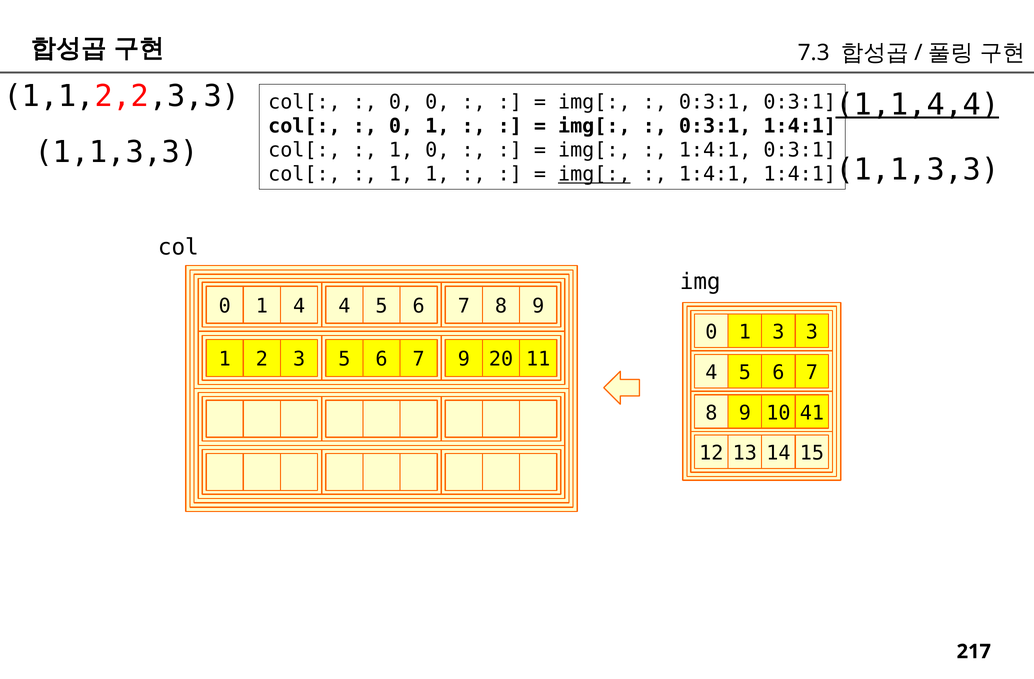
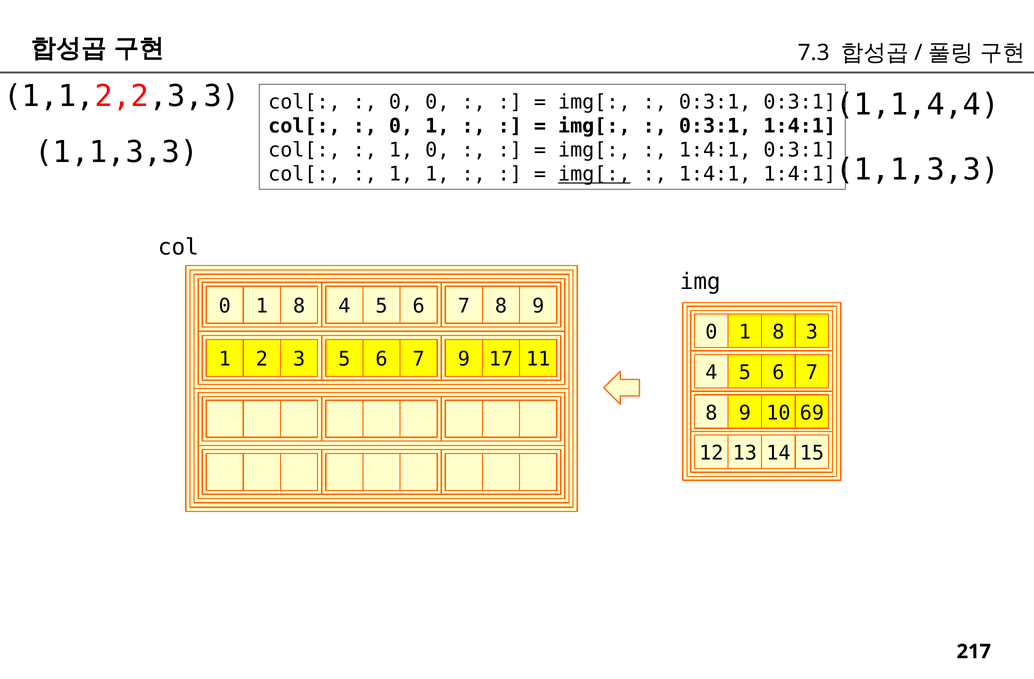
1,1,4,4 underline: present -> none
4 at (299, 306): 4 -> 8
3 at (778, 332): 3 -> 8
20: 20 -> 17
41: 41 -> 69
